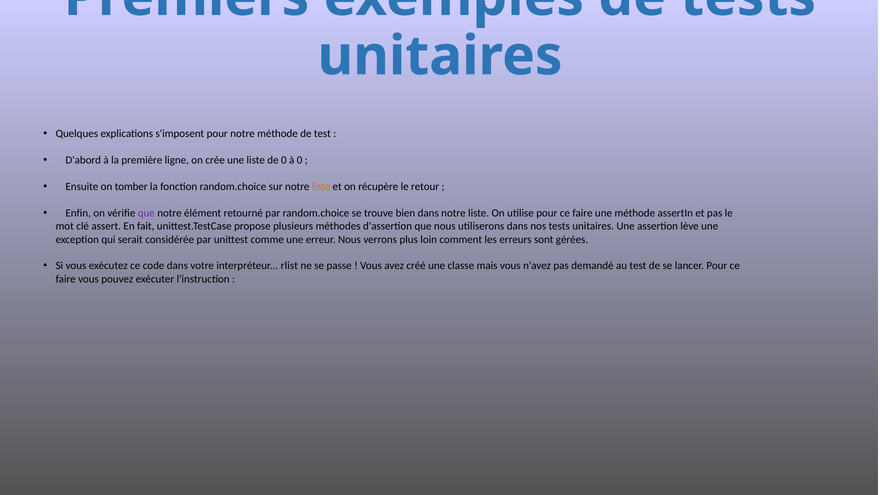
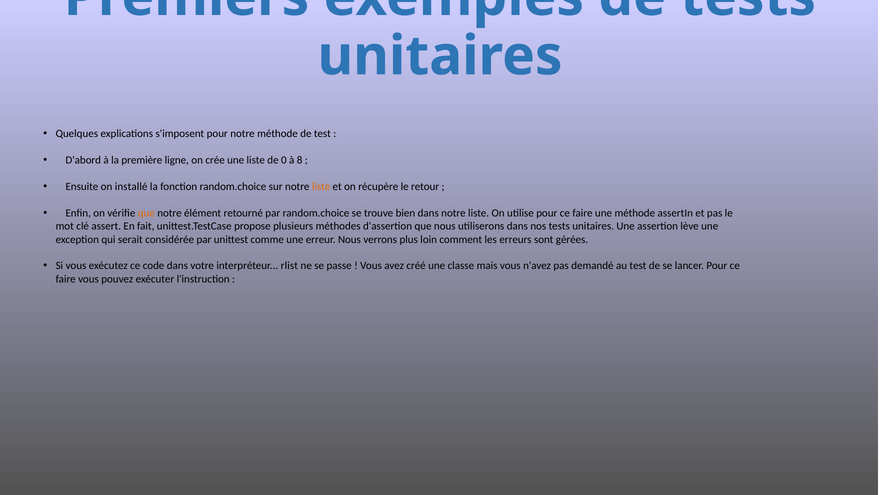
à 0: 0 -> 8
tomber: tomber -> installé
que at (146, 213) colour: purple -> orange
